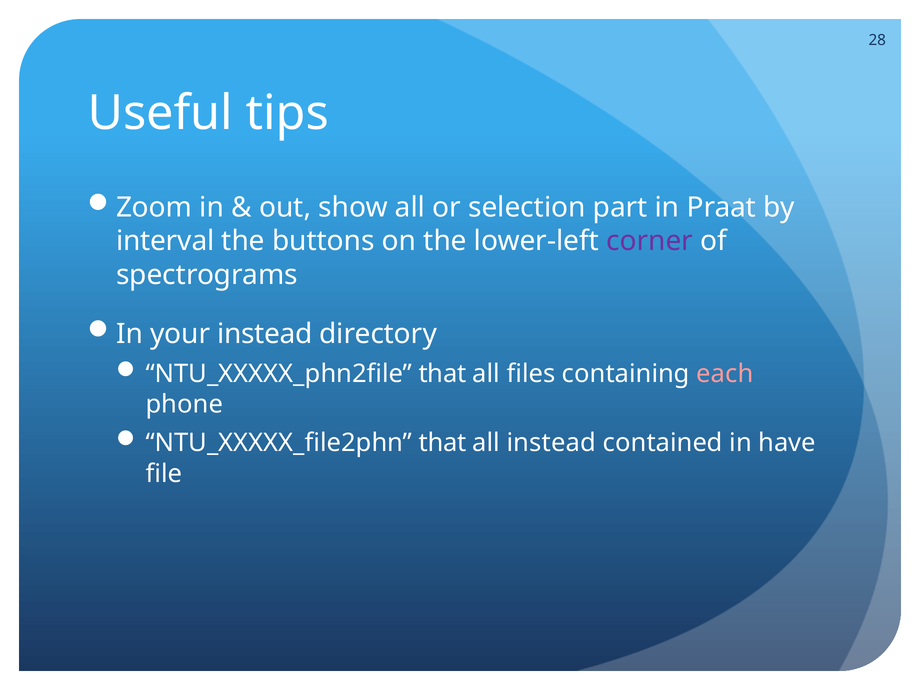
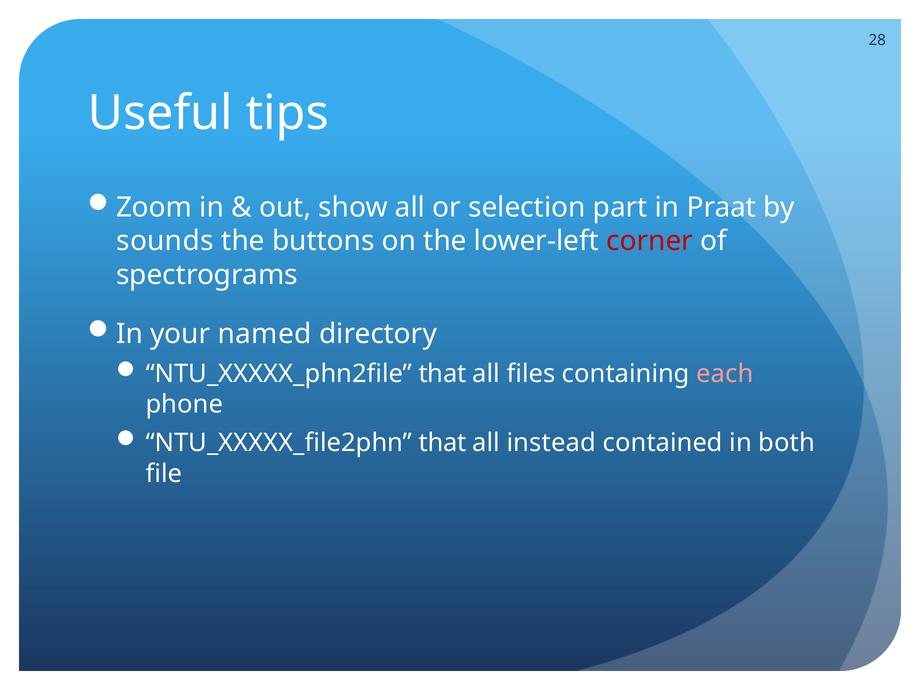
interval: interval -> sounds
corner colour: purple -> red
your instead: instead -> named
have: have -> both
